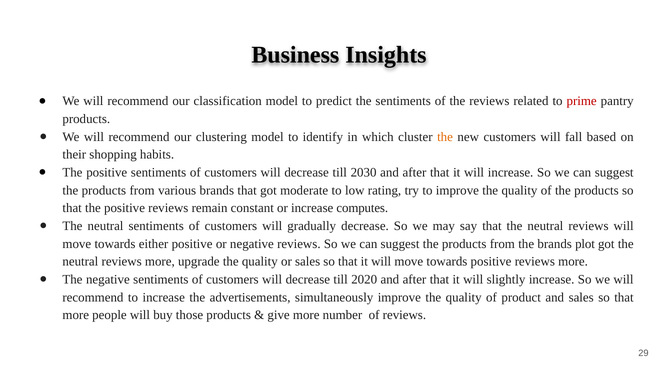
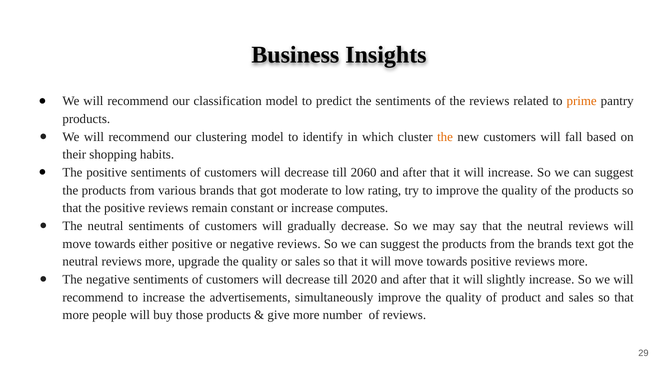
prime colour: red -> orange
2030: 2030 -> 2060
plot: plot -> text
